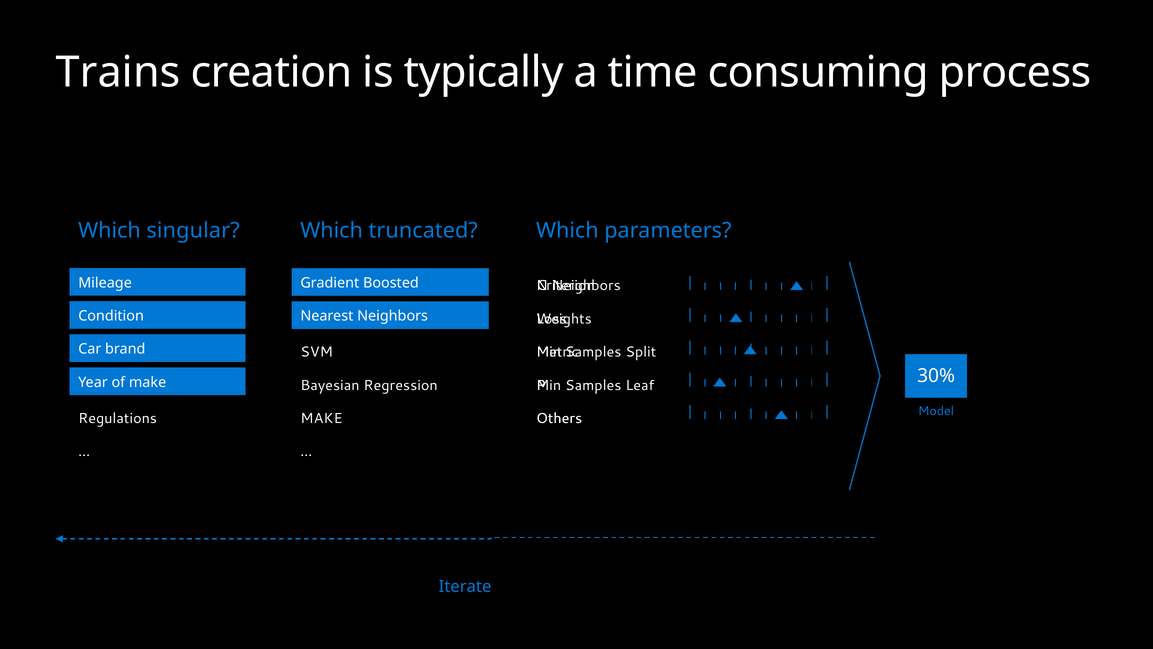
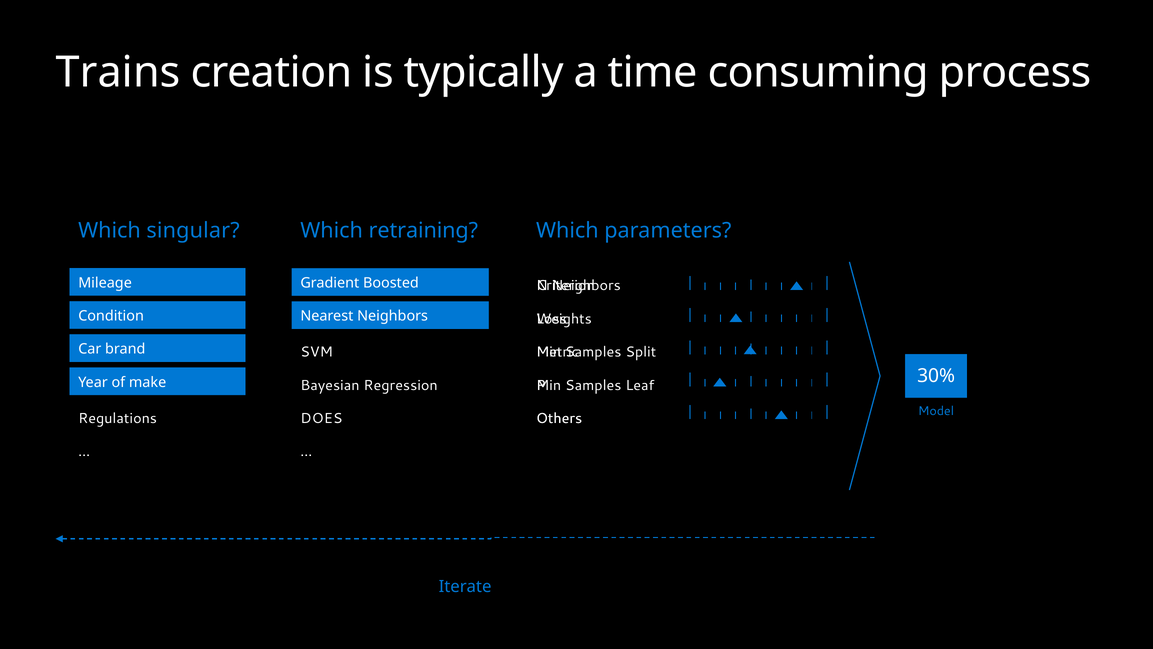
truncated: truncated -> retraining
MAKE at (321, 418): MAKE -> DOES
